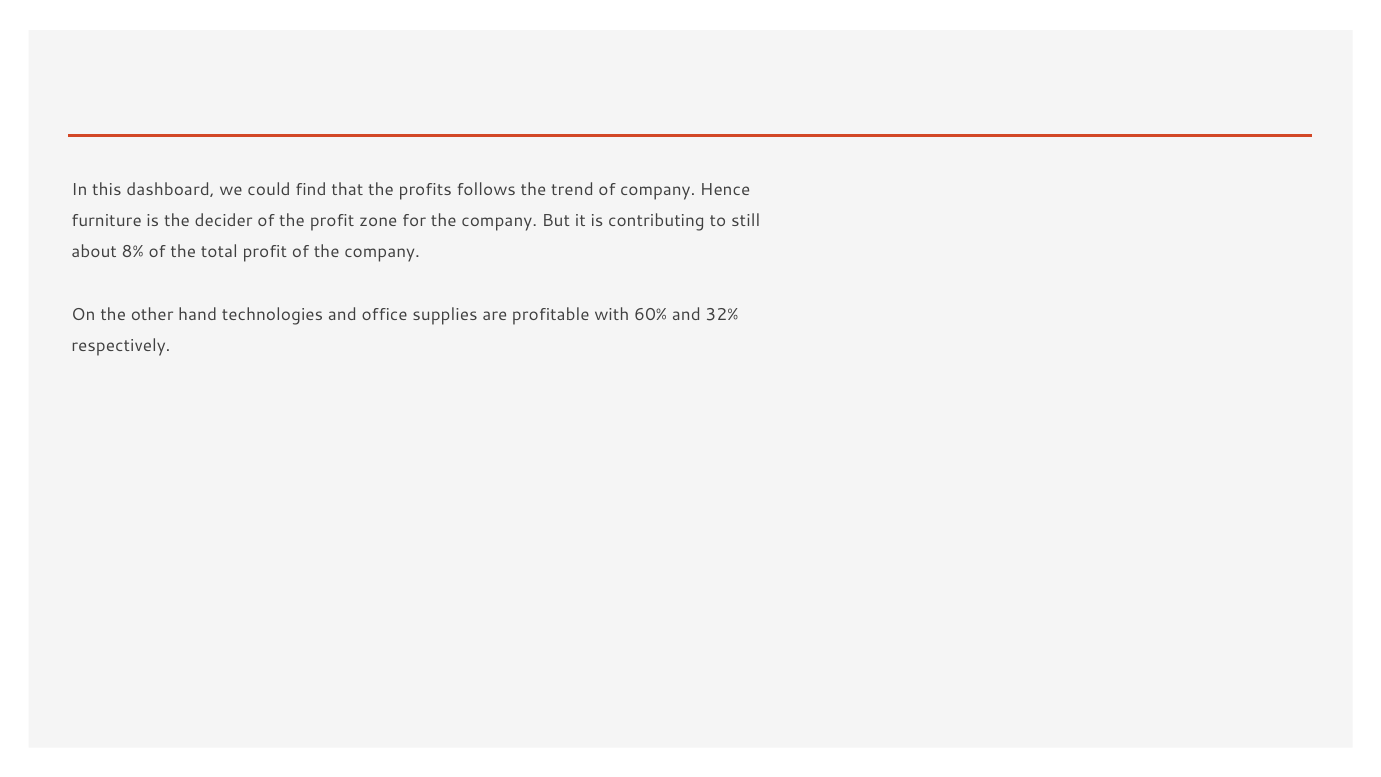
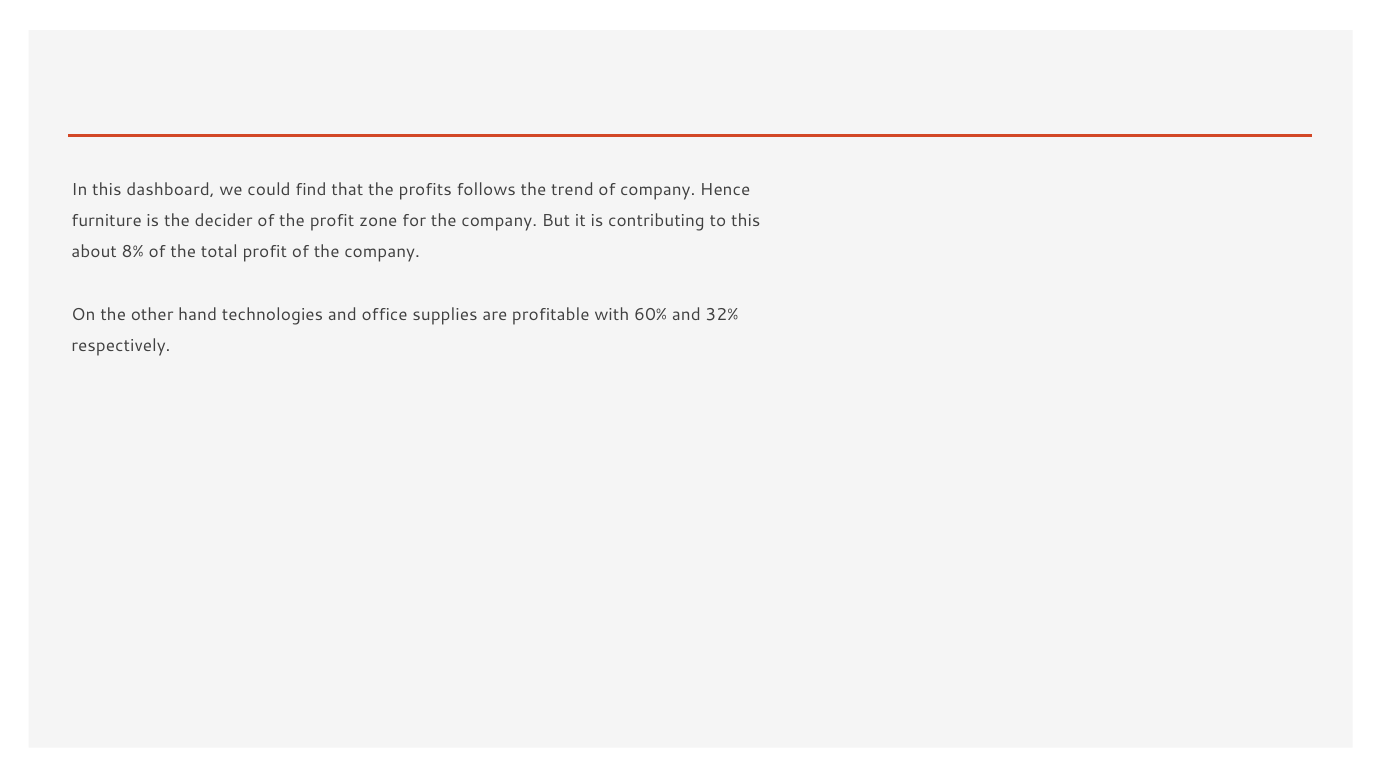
to still: still -> this
